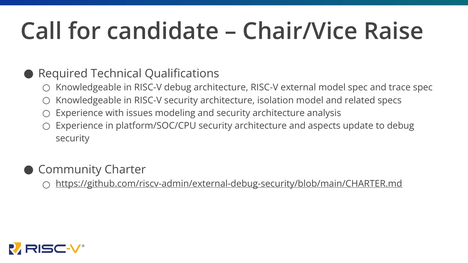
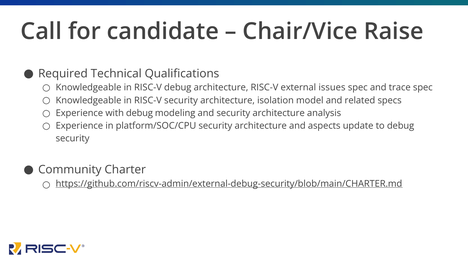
external model: model -> issues
with issues: issues -> debug
